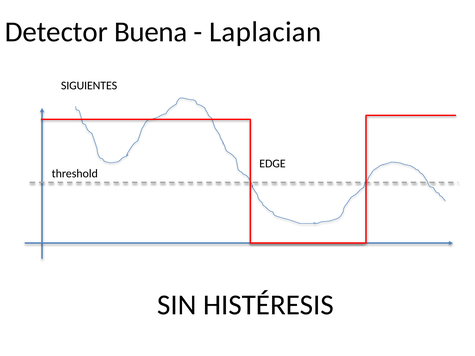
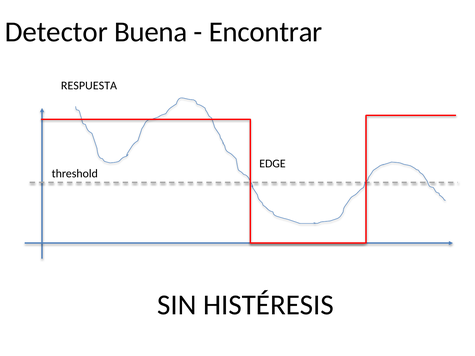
Laplacian: Laplacian -> Encontrar
SIGUIENTES: SIGUIENTES -> RESPUESTA
